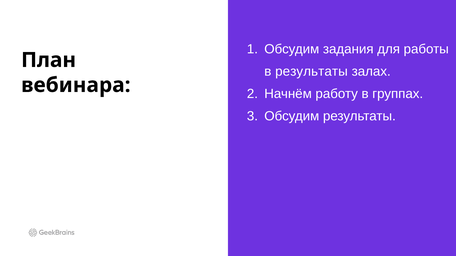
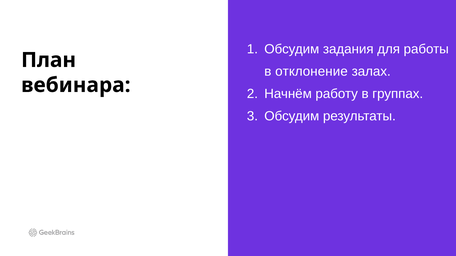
в результаты: результаты -> отклонение
